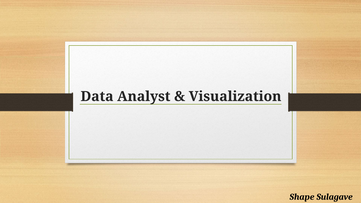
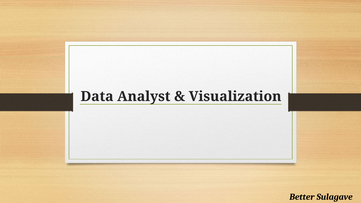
Shape: Shape -> Better
